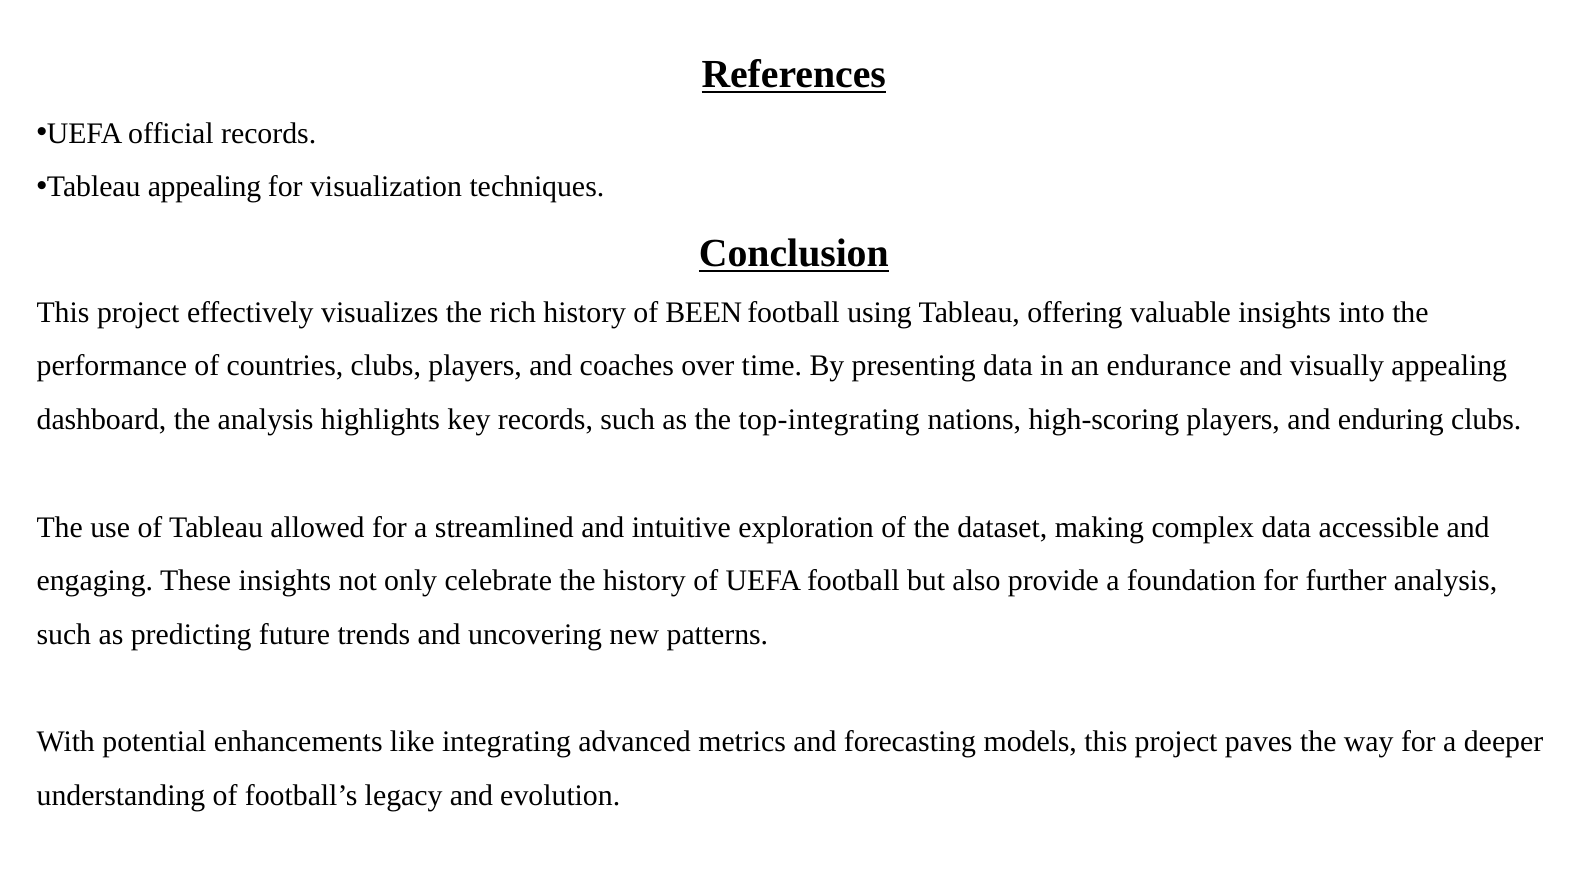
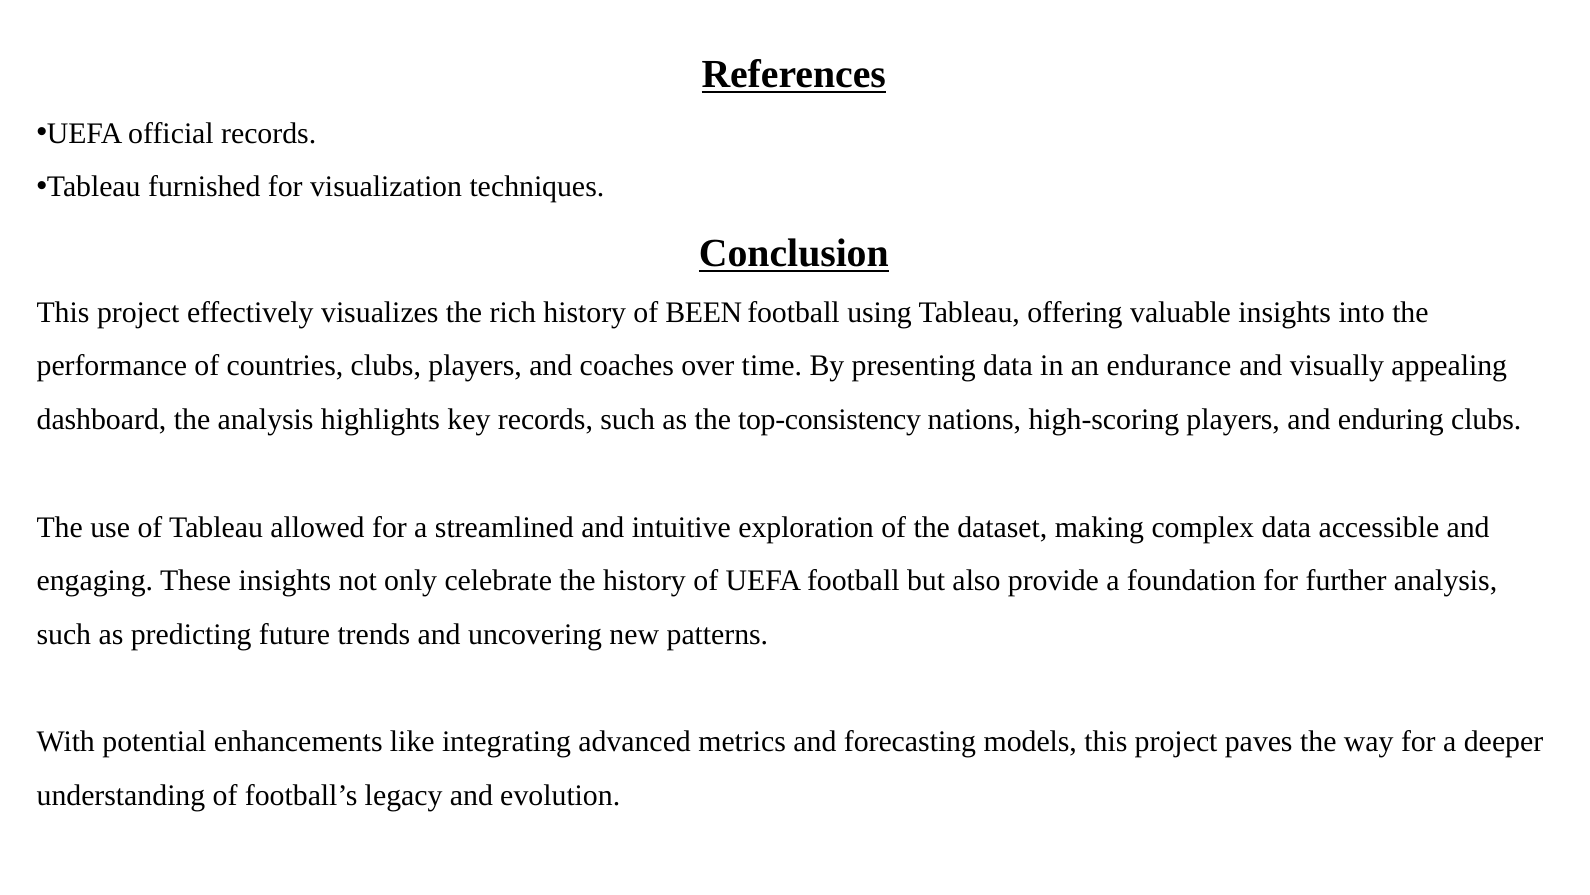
Tableau appealing: appealing -> furnished
top-integrating: top-integrating -> top-consistency
